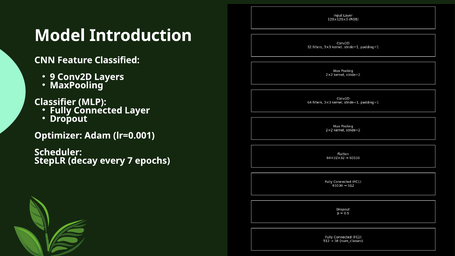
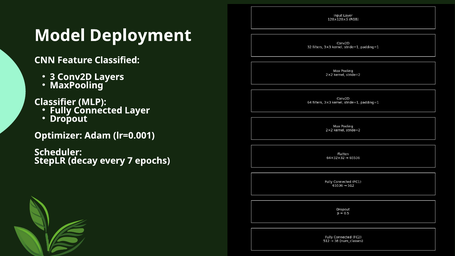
Introduction: Introduction -> Deployment
9: 9 -> 3
